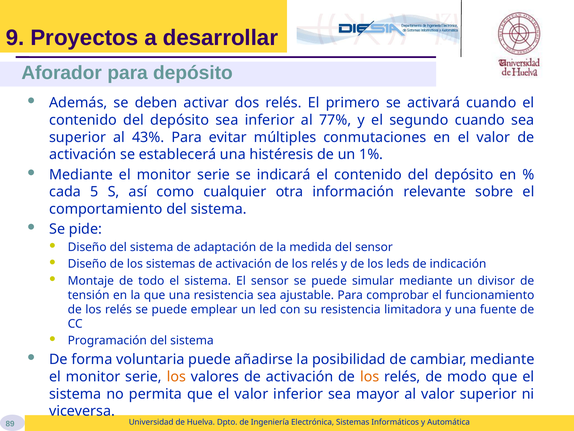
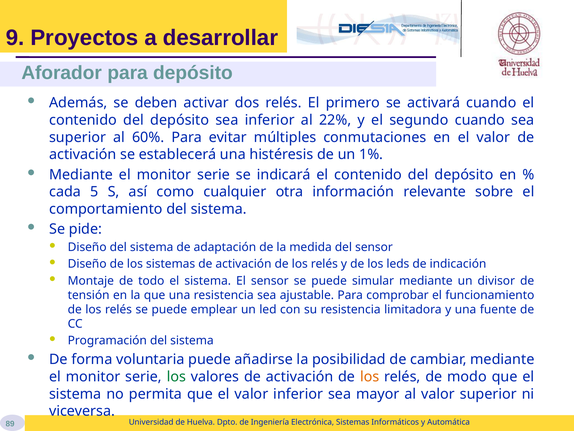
77%: 77% -> 22%
43%: 43% -> 60%
los at (176, 376) colour: orange -> green
